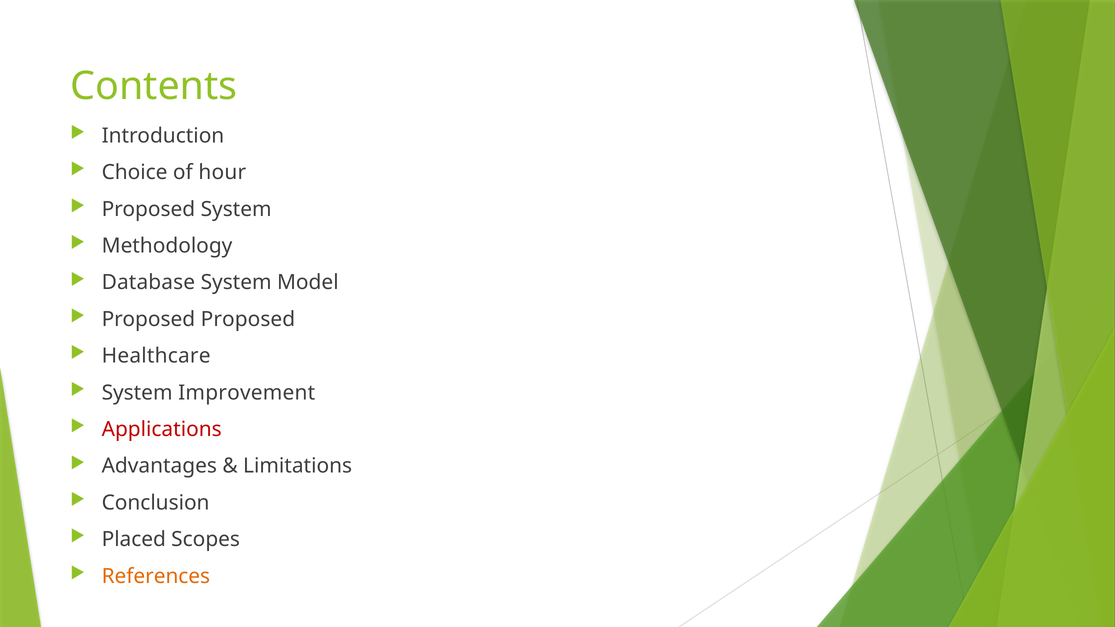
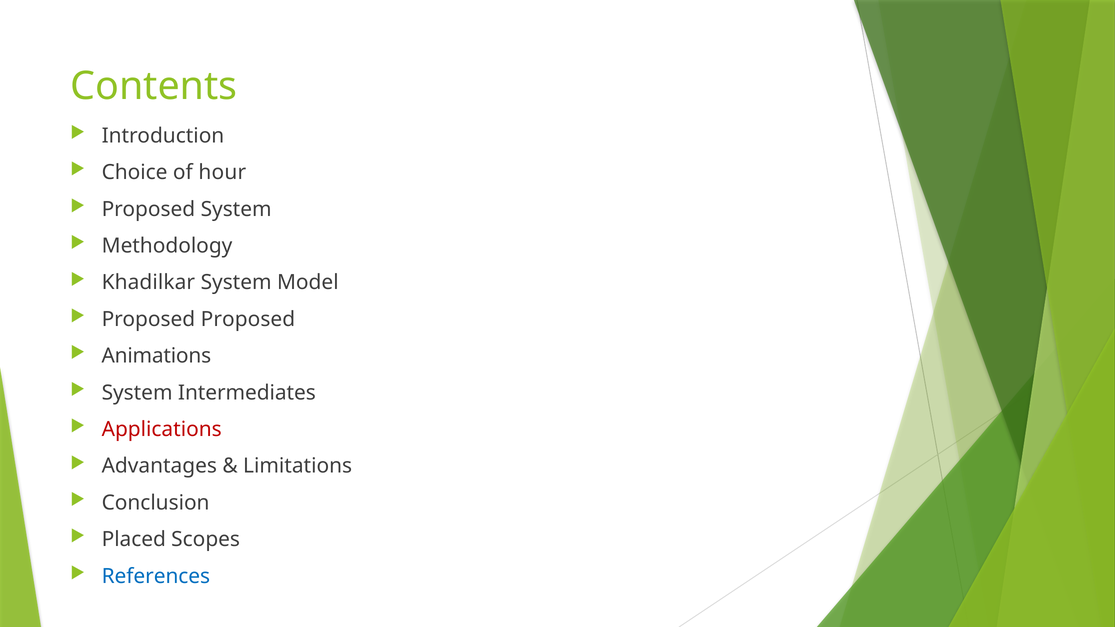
Database: Database -> Khadilkar
Healthcare: Healthcare -> Animations
Improvement: Improvement -> Intermediates
References colour: orange -> blue
